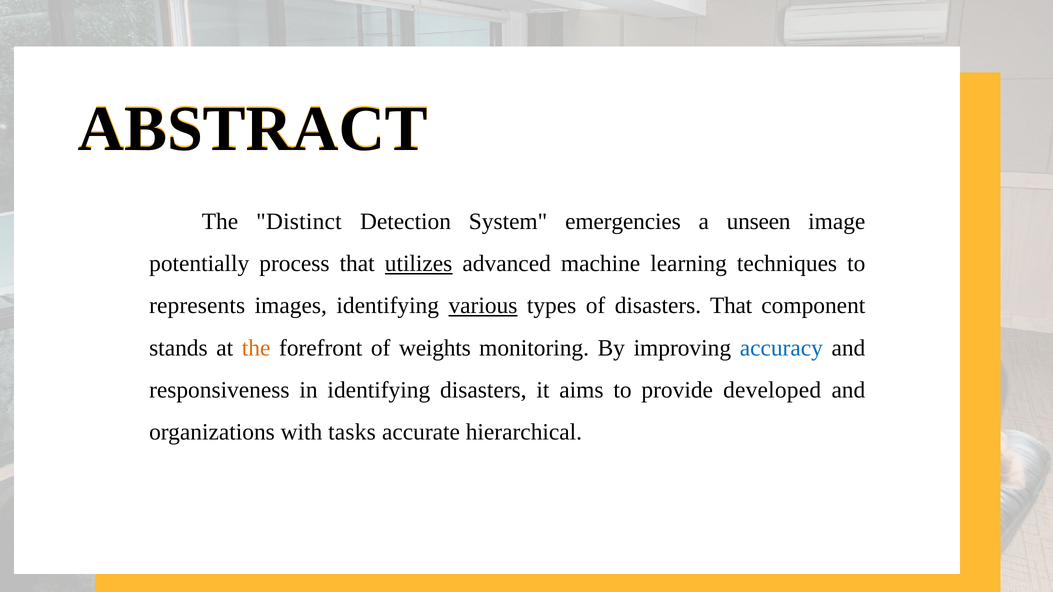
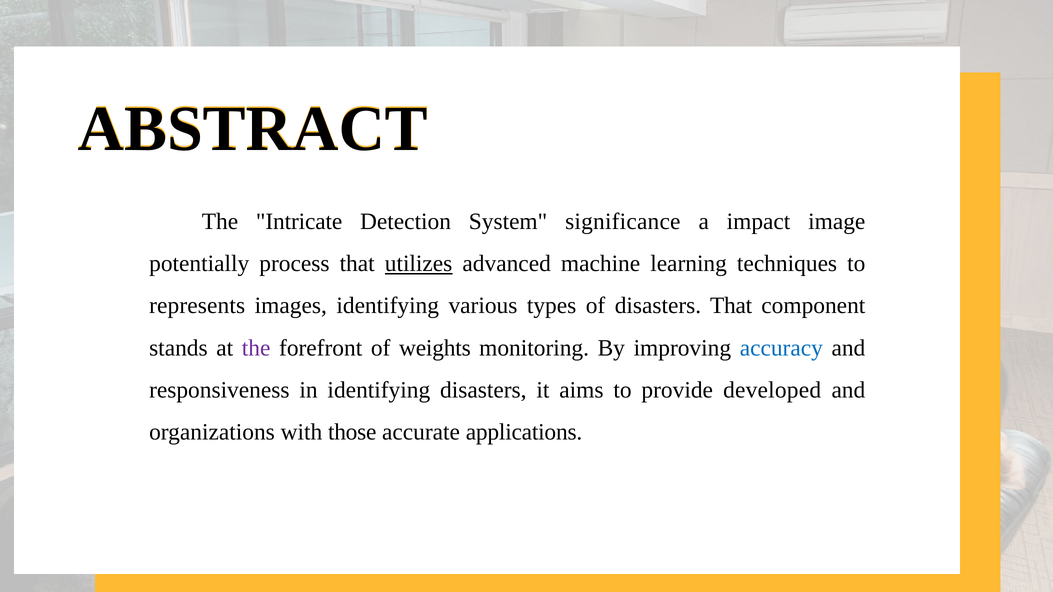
Distinct: Distinct -> Intricate
emergencies: emergencies -> significance
unseen: unseen -> impact
various underline: present -> none
the at (256, 348) colour: orange -> purple
tasks: tasks -> those
hierarchical: hierarchical -> applications
